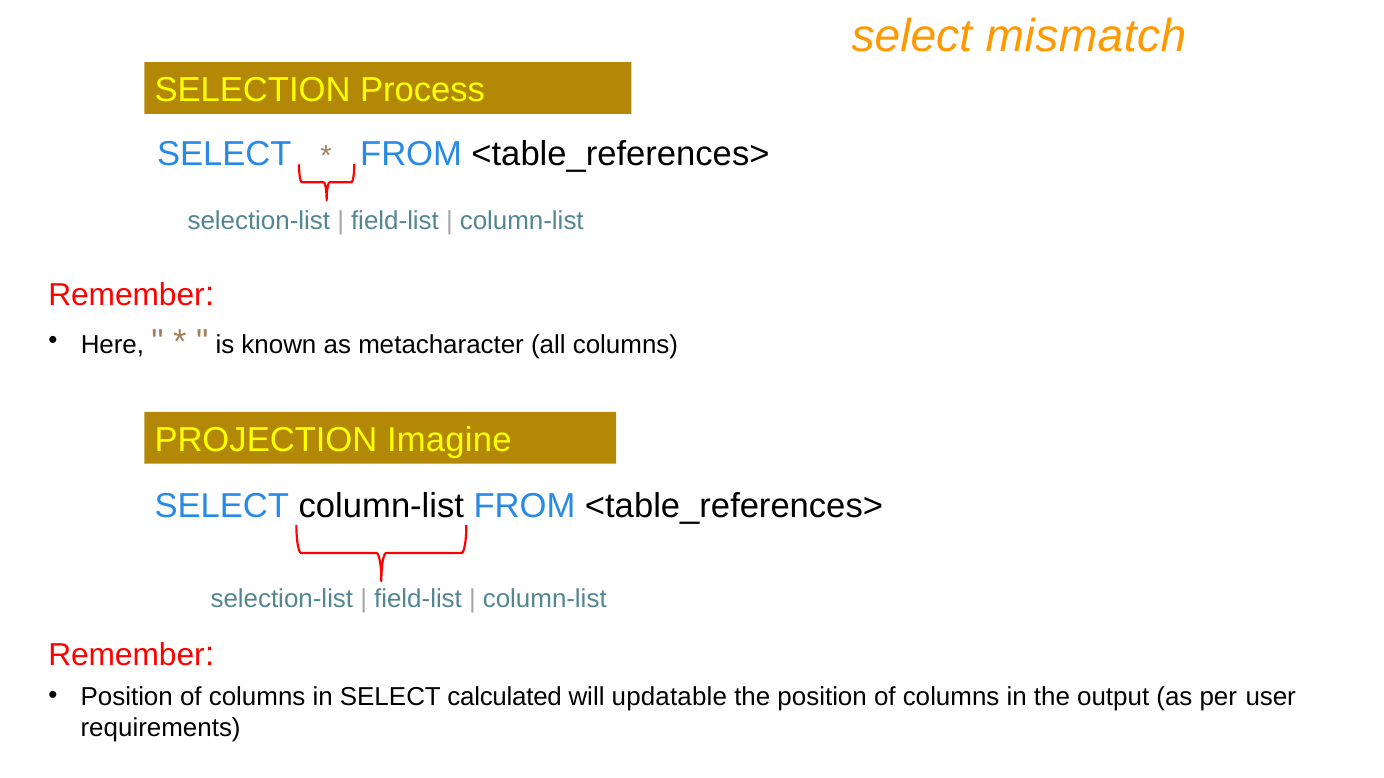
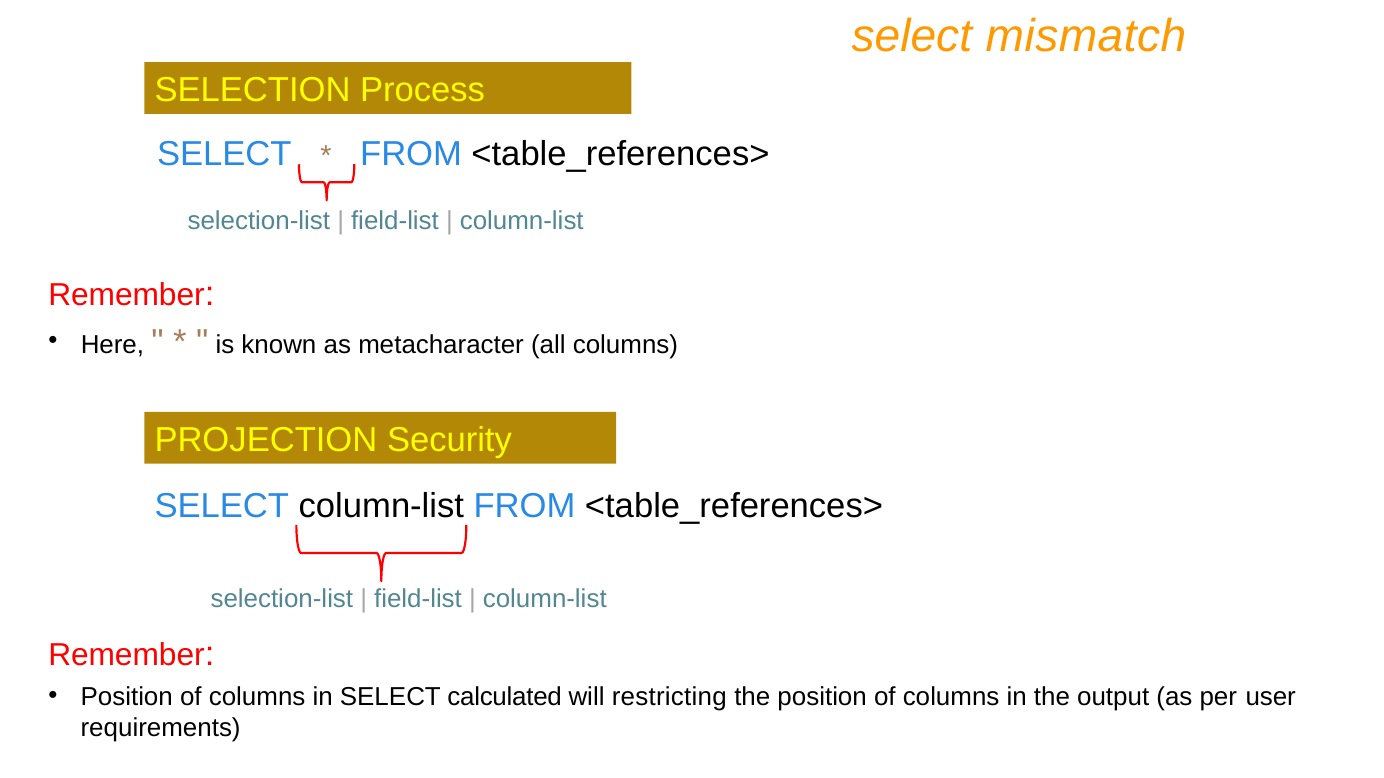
Imagine: Imagine -> Security
updatable: updatable -> restricting
